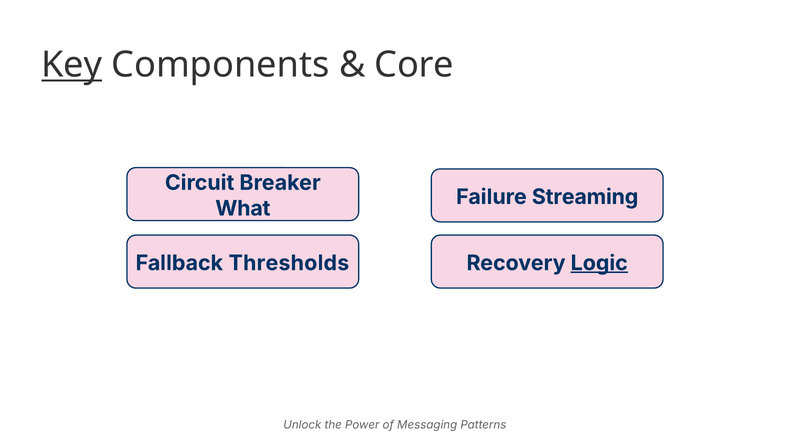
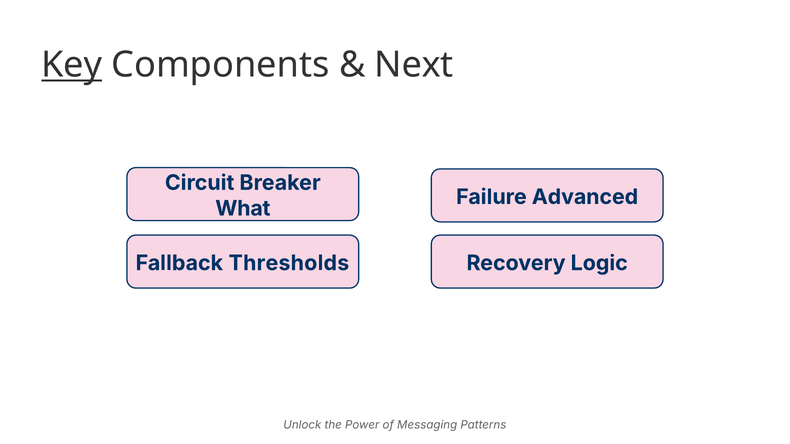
Core: Core -> Next
Streaming: Streaming -> Advanced
Logic underline: present -> none
